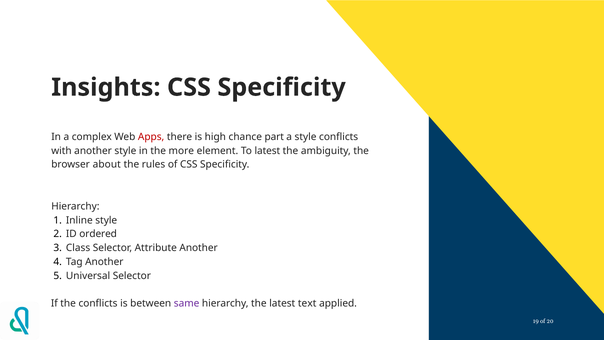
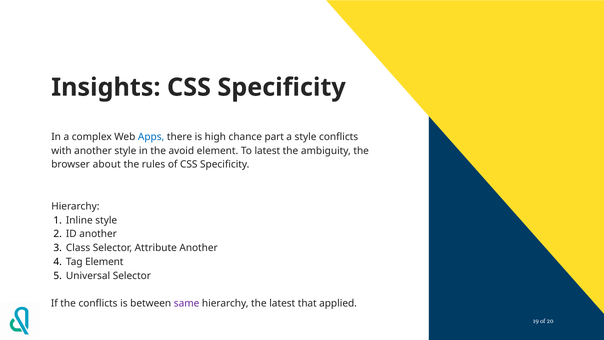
Apps colour: red -> blue
more: more -> avoid
ID ordered: ordered -> another
Tag Another: Another -> Element
text: text -> that
